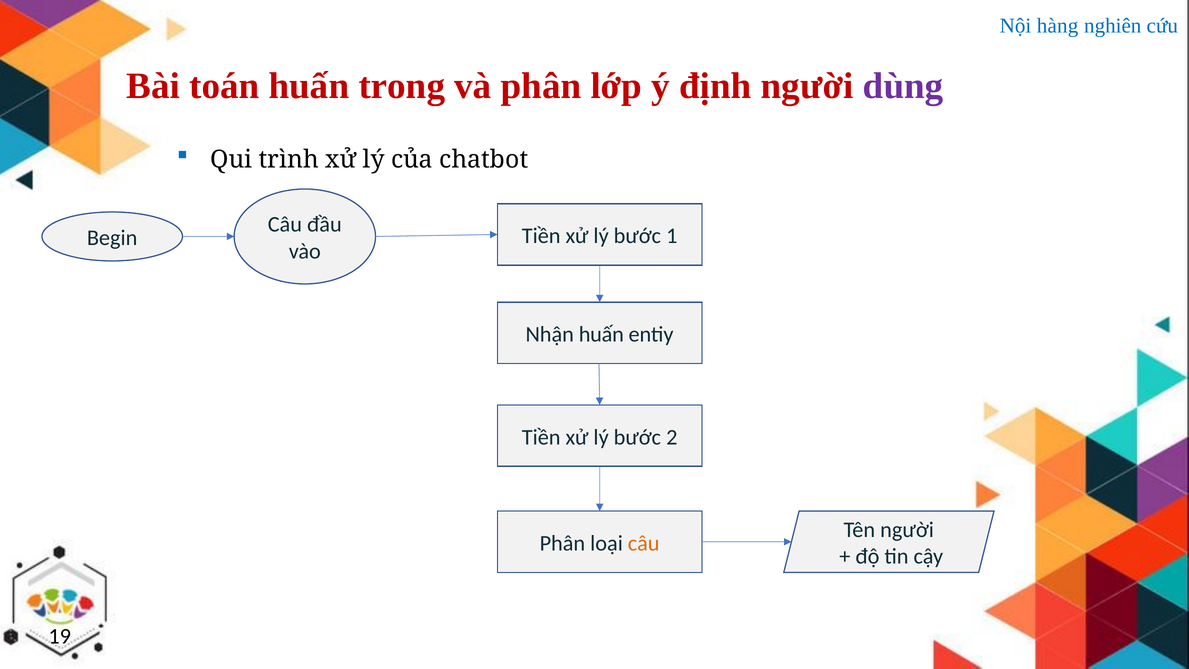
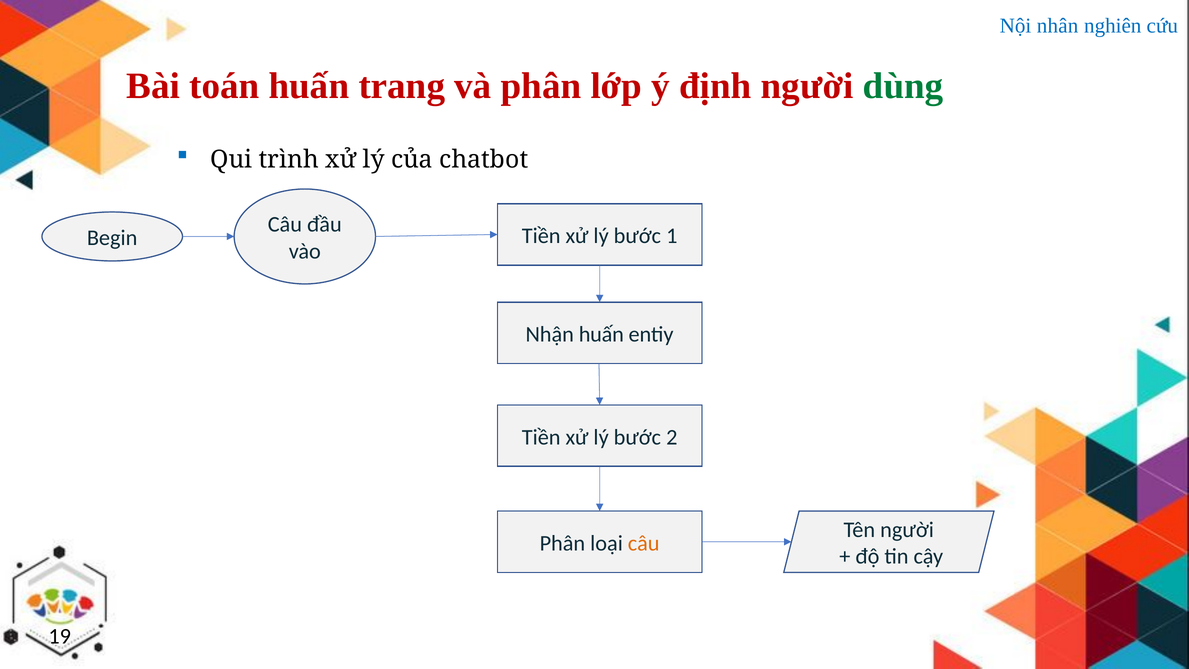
hàng: hàng -> nhân
trong: trong -> trang
dùng colour: purple -> green
